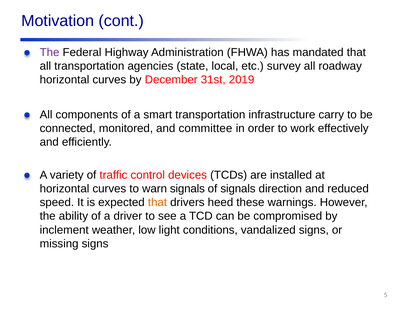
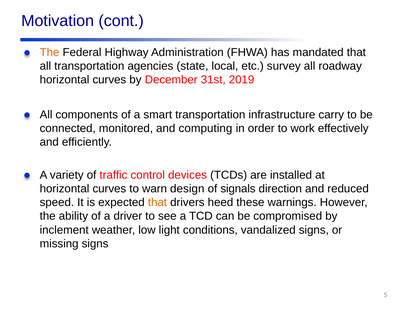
The at (50, 52) colour: purple -> orange
committee: committee -> computing
warn signals: signals -> design
